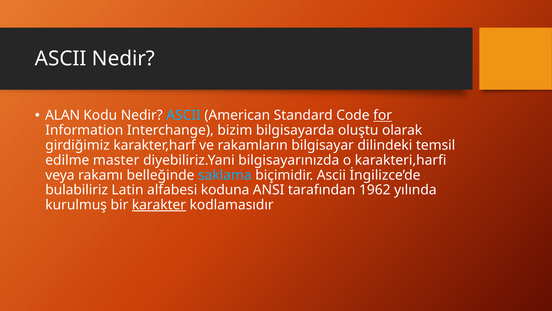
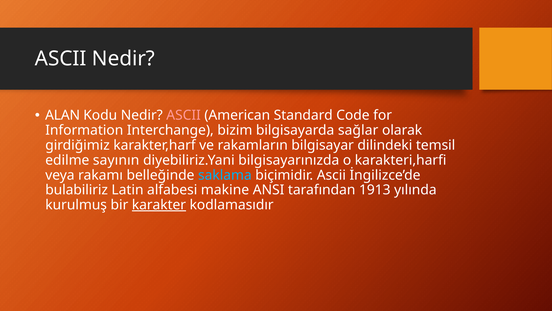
ASCII at (184, 115) colour: light blue -> pink
for underline: present -> none
oluştu: oluştu -> sağlar
master: master -> sayının
koduna: koduna -> makine
1962: 1962 -> 1913
